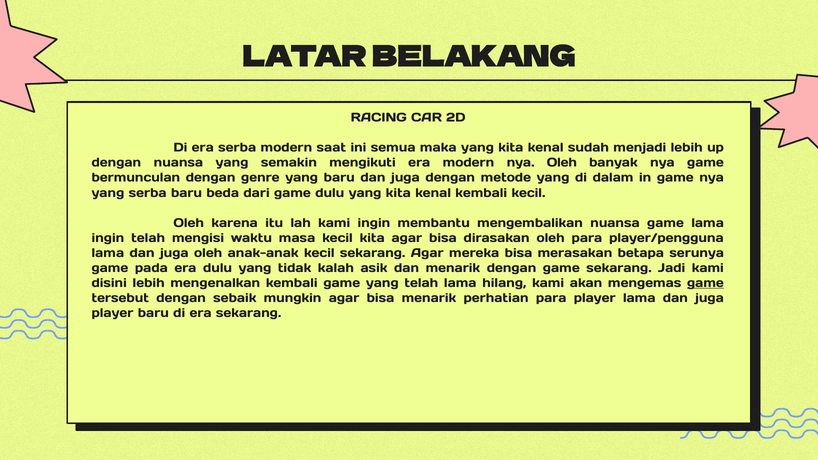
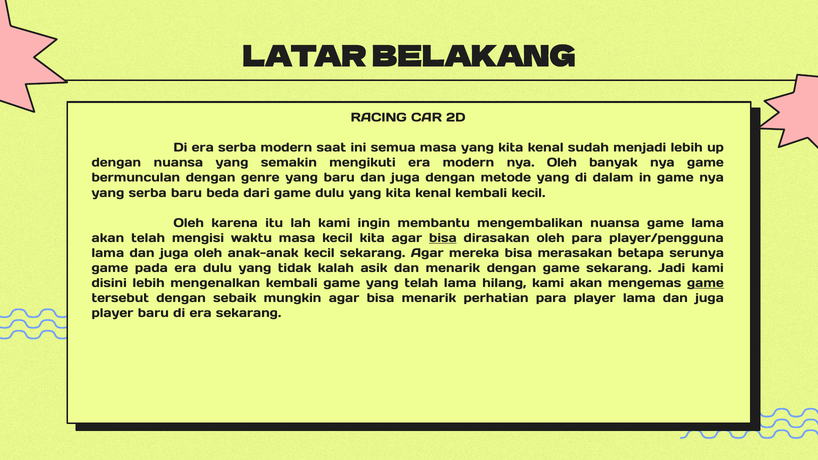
semua maka: maka -> masa
ingin at (108, 238): ingin -> akan
bisa at (443, 238) underline: none -> present
